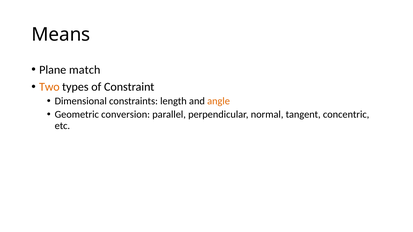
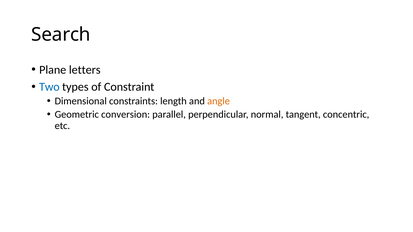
Means: Means -> Search
match: match -> letters
Two colour: orange -> blue
